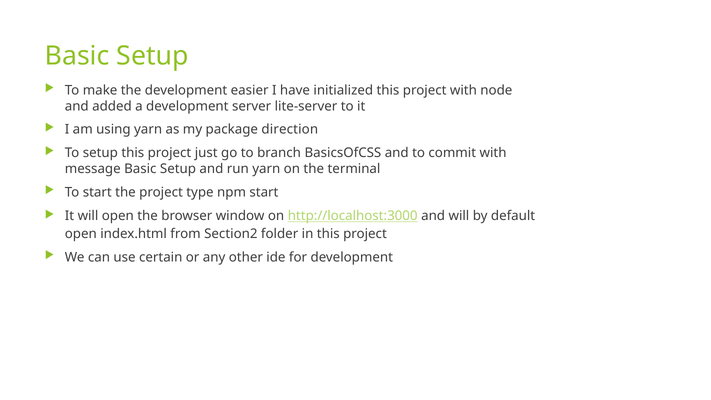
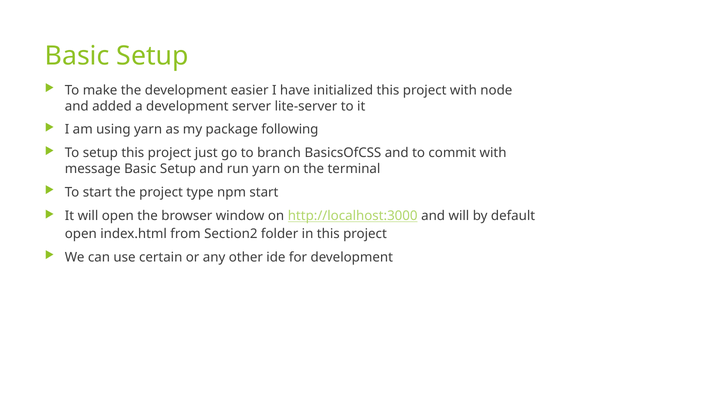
direction: direction -> following
